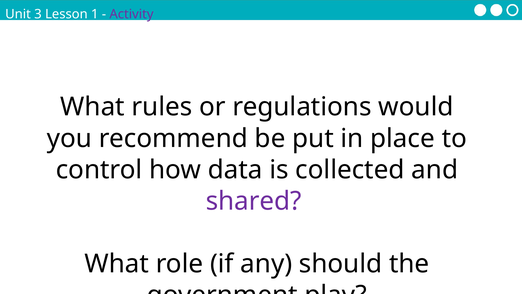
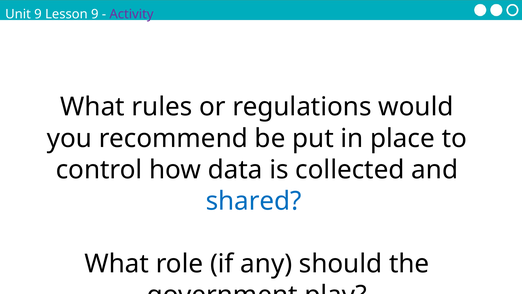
Unit 3: 3 -> 9
Lesson 1: 1 -> 9
shared colour: purple -> blue
